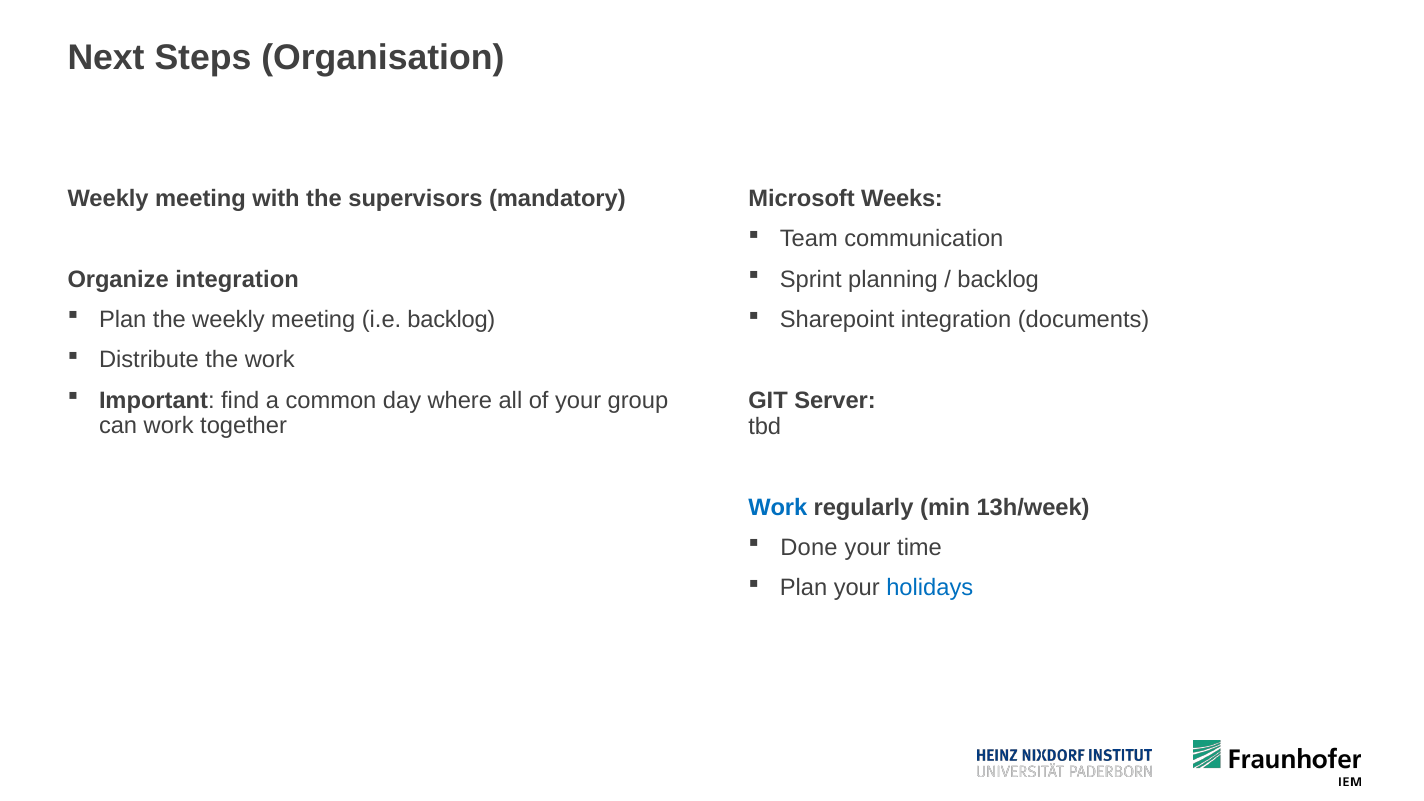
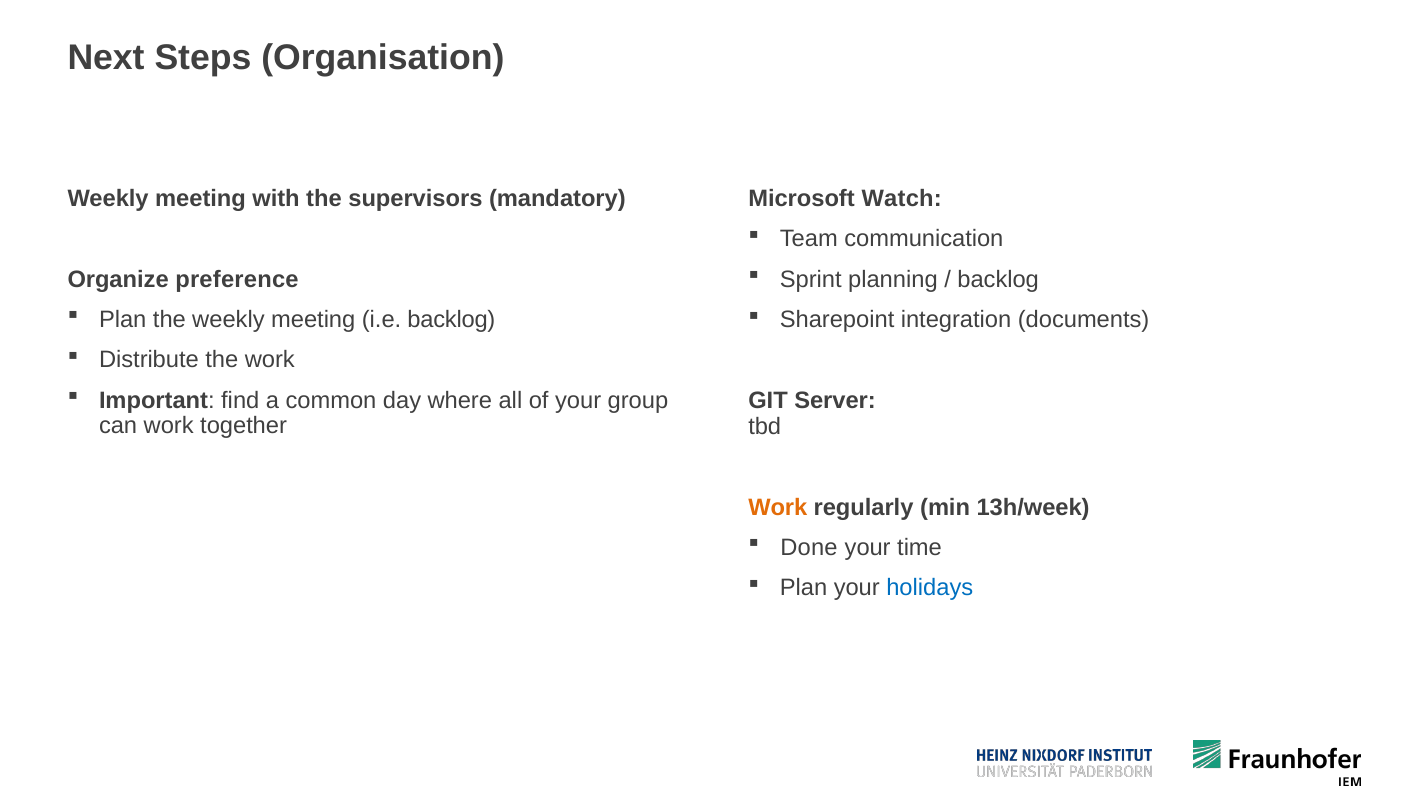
Weeks: Weeks -> Watch
Organize integration: integration -> preference
Work at (778, 507) colour: blue -> orange
